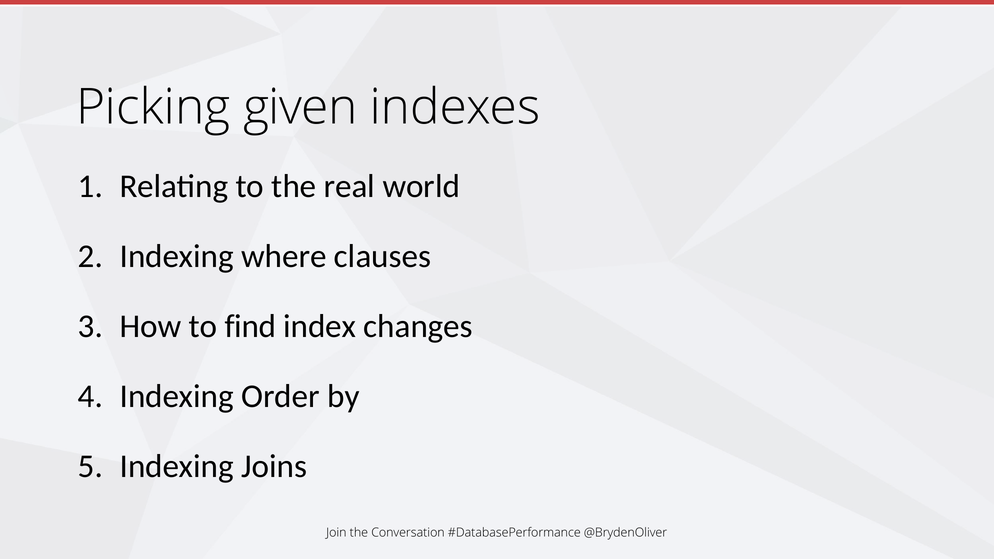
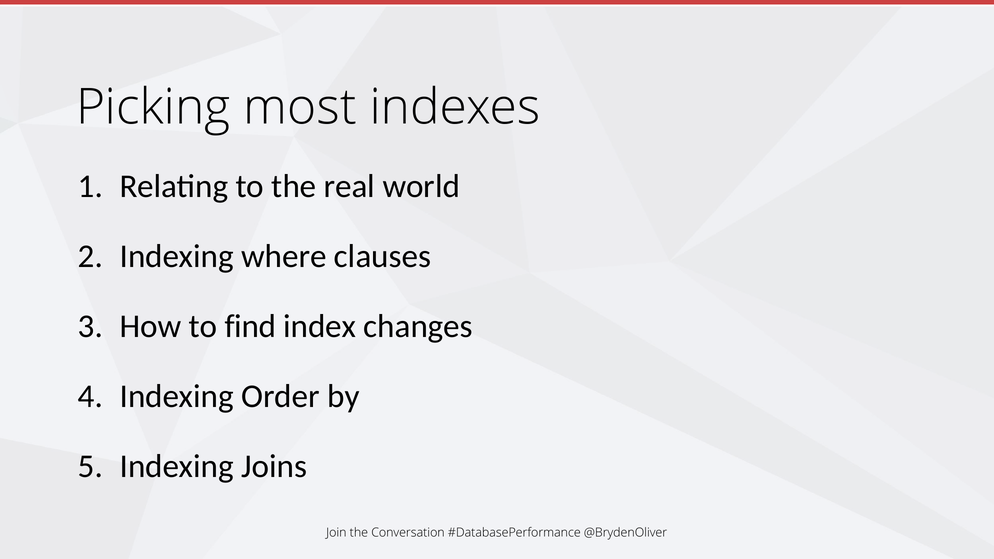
given: given -> most
